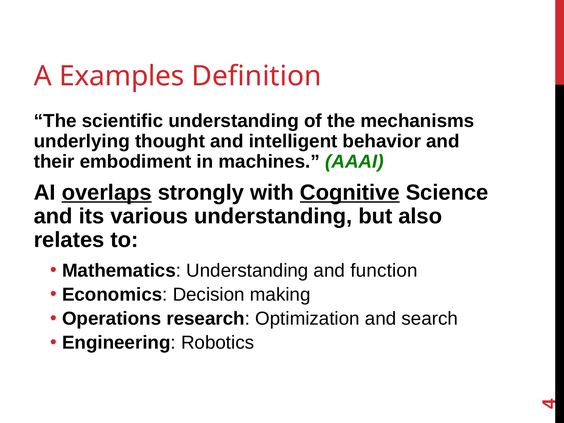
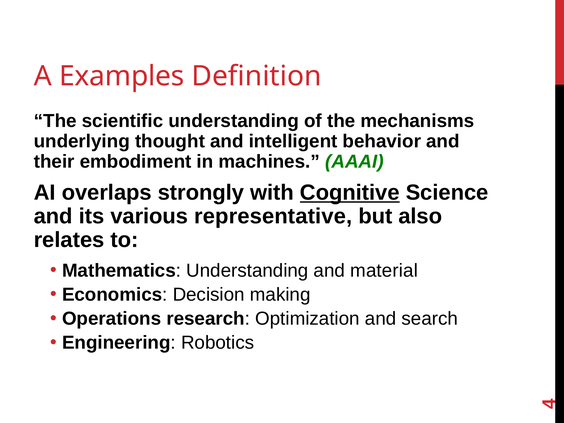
overlaps underline: present -> none
various understanding: understanding -> representative
function: function -> material
